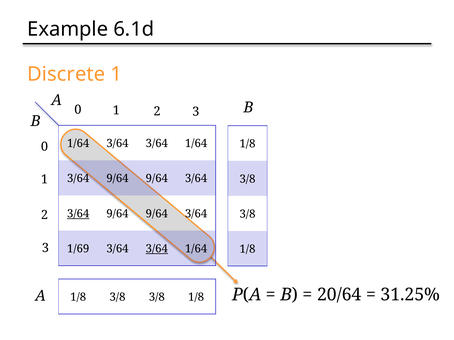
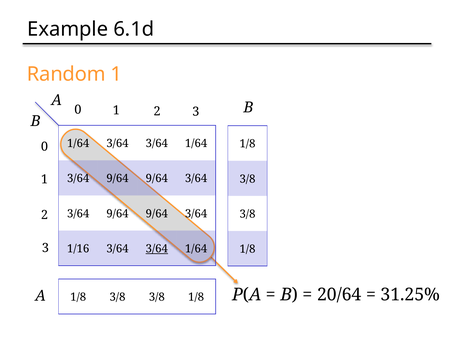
Discrete: Discrete -> Random
3/64 at (78, 214) underline: present -> none
1/69: 1/69 -> 1/16
